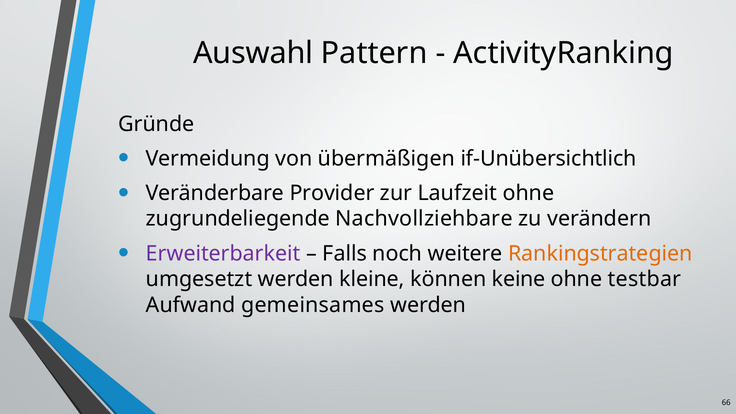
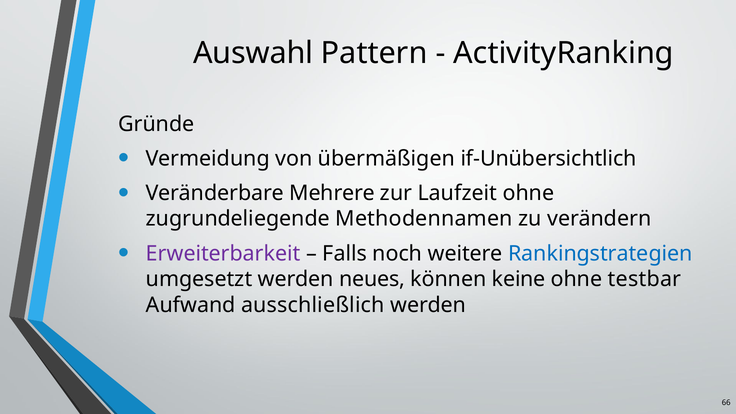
Provider: Provider -> Mehrere
Nachvollziehbare: Nachvollziehbare -> Methodennamen
Rankingstrategien colour: orange -> blue
kleine: kleine -> neues
gemeinsames: gemeinsames -> ausschließlich
